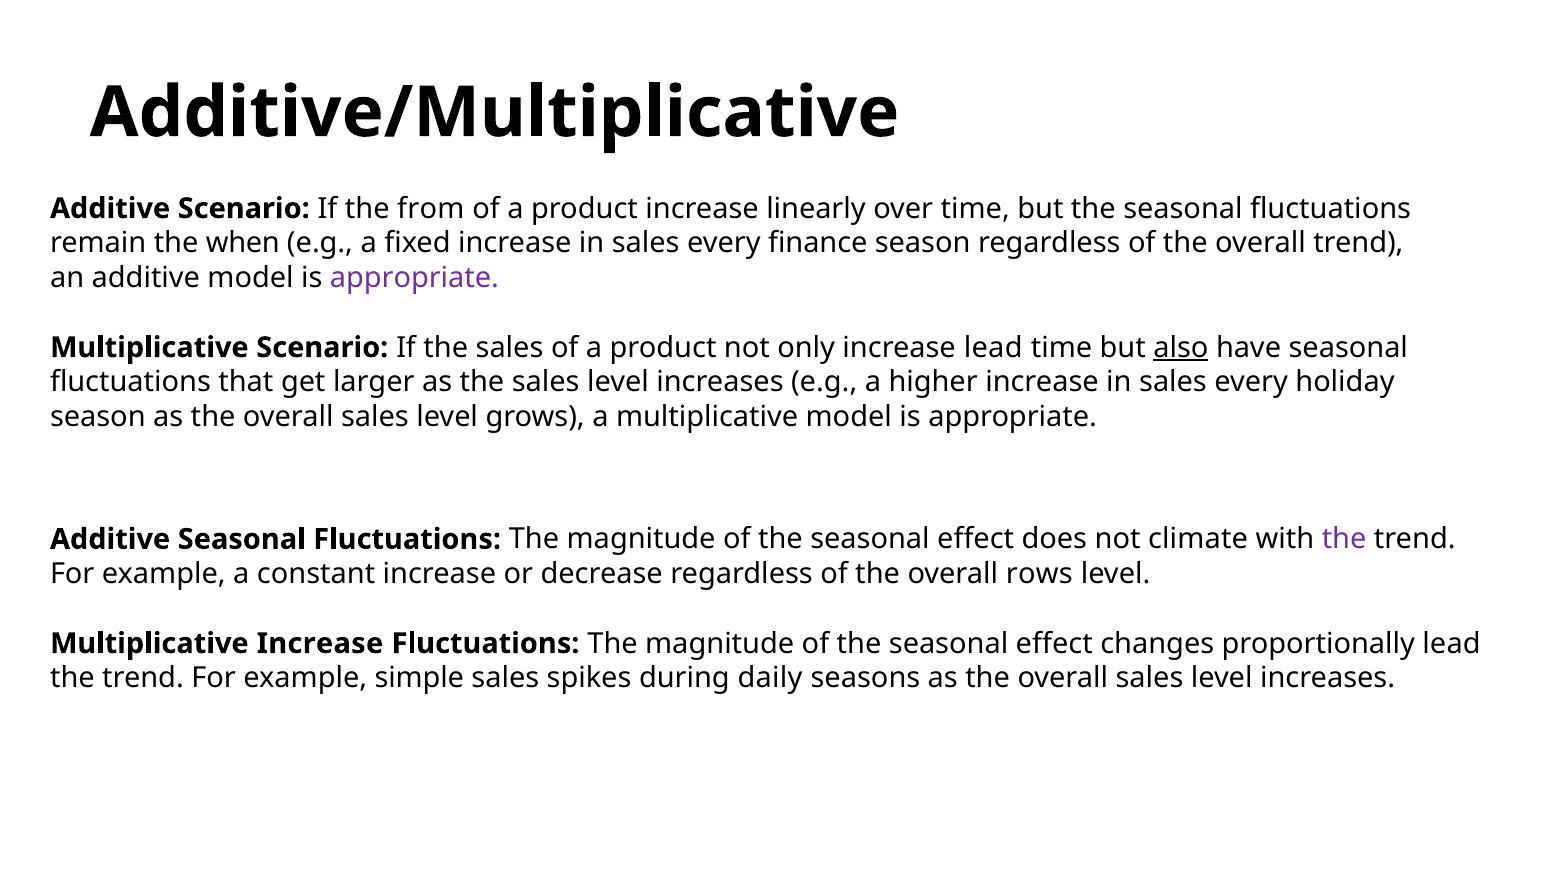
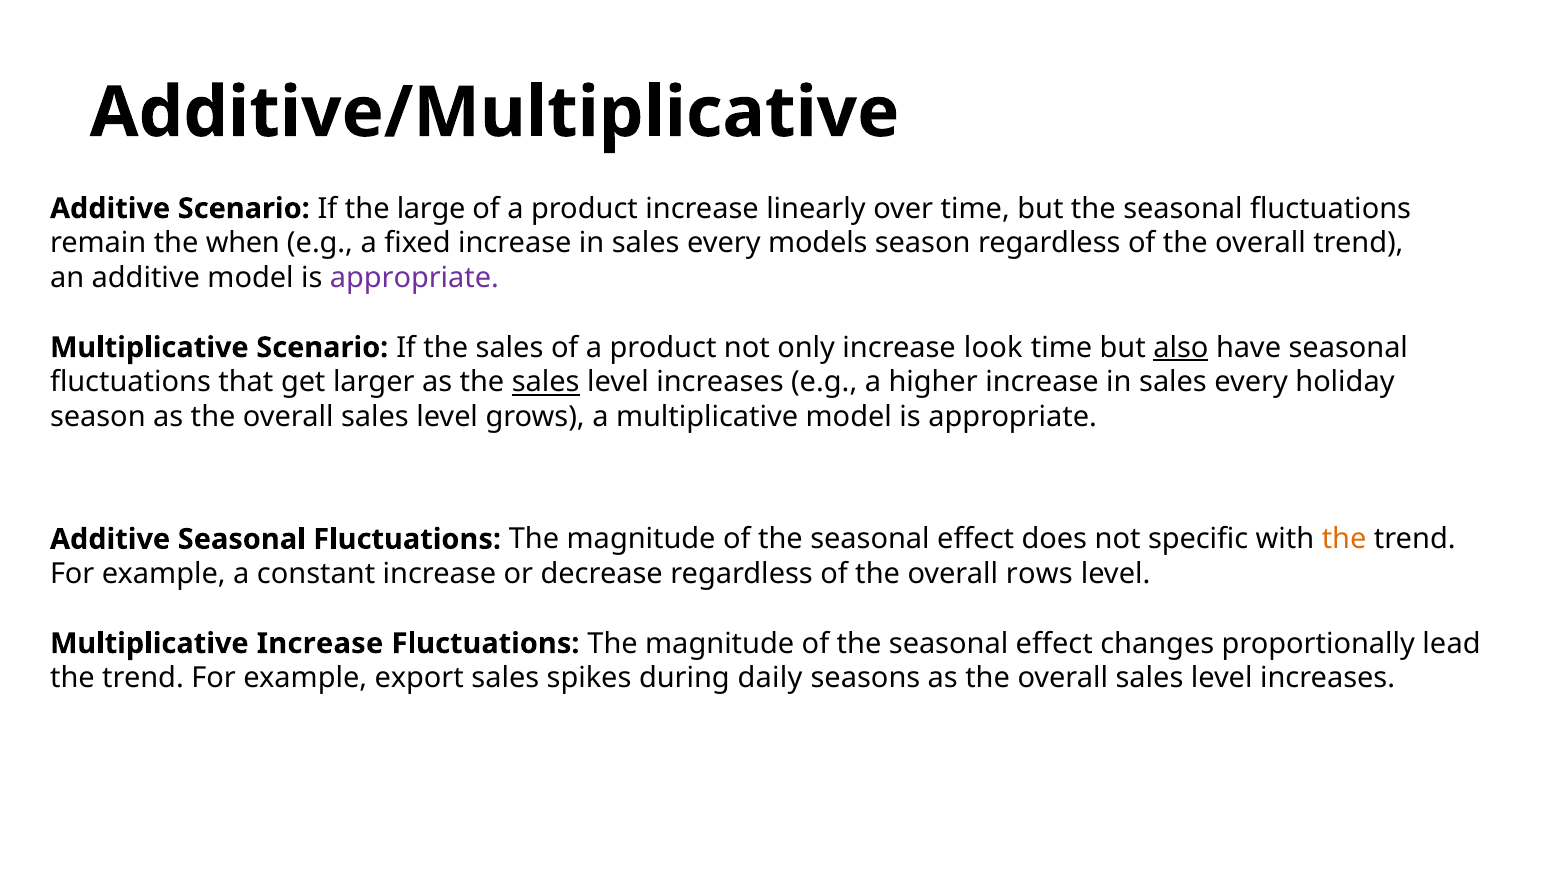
from: from -> large
finance: finance -> models
increase lead: lead -> look
sales at (546, 382) underline: none -> present
climate: climate -> specific
the at (1344, 539) colour: purple -> orange
simple: simple -> export
